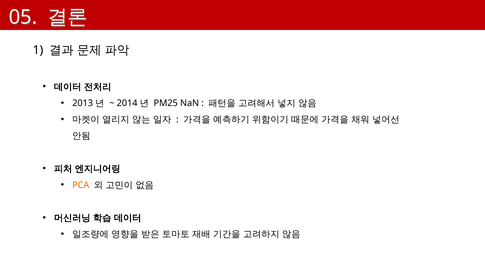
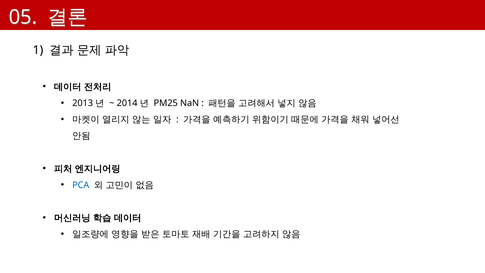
PCA colour: orange -> blue
